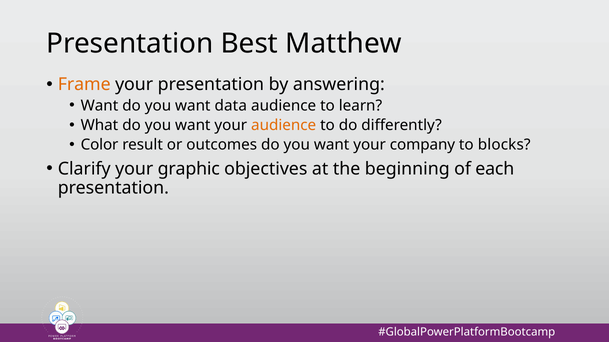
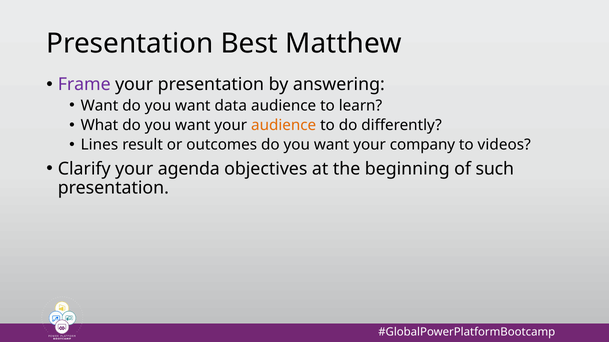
Frame colour: orange -> purple
Color: Color -> Lines
blocks: blocks -> videos
graphic: graphic -> agenda
each: each -> such
